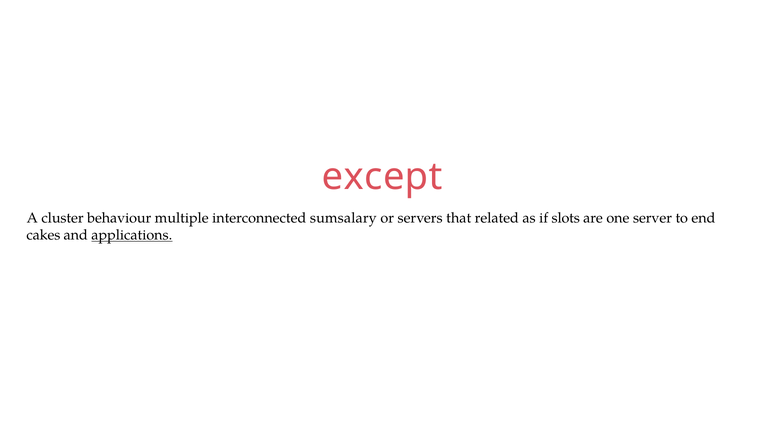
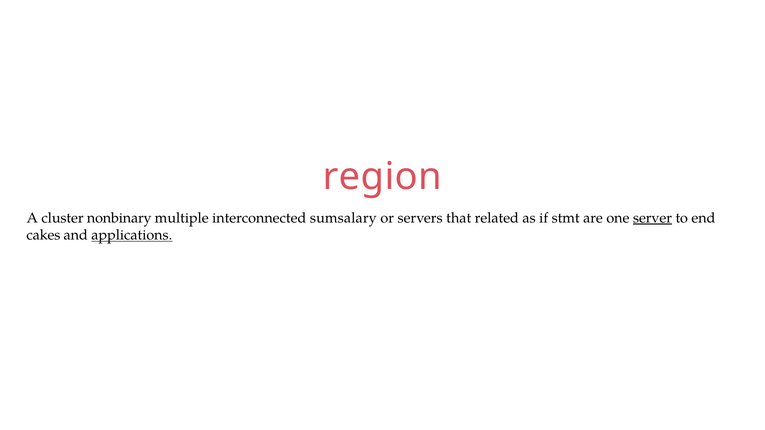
except: except -> region
behaviour: behaviour -> nonbinary
slots: slots -> stmt
server underline: none -> present
